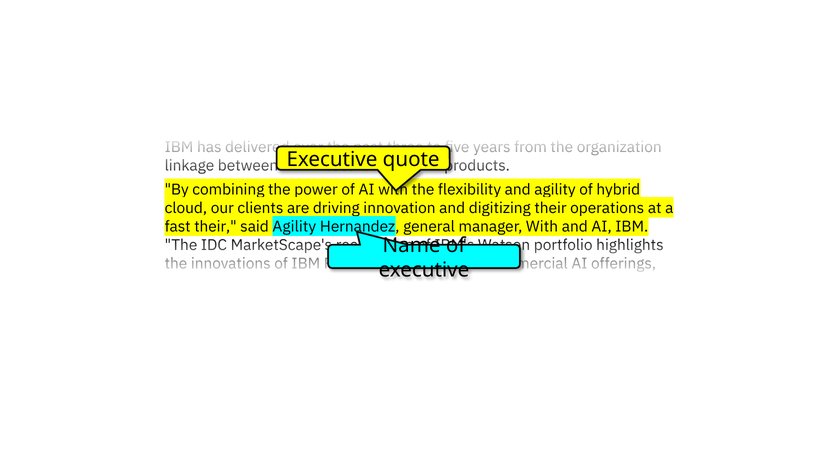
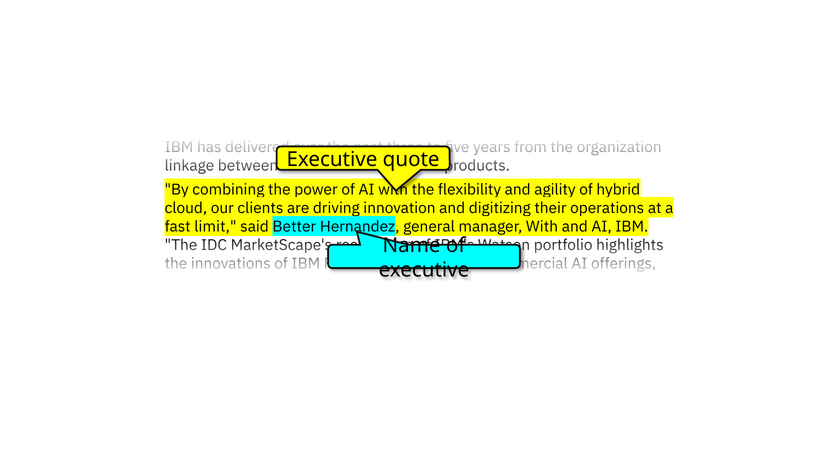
fast their: their -> limit
said Agility: Agility -> Better
